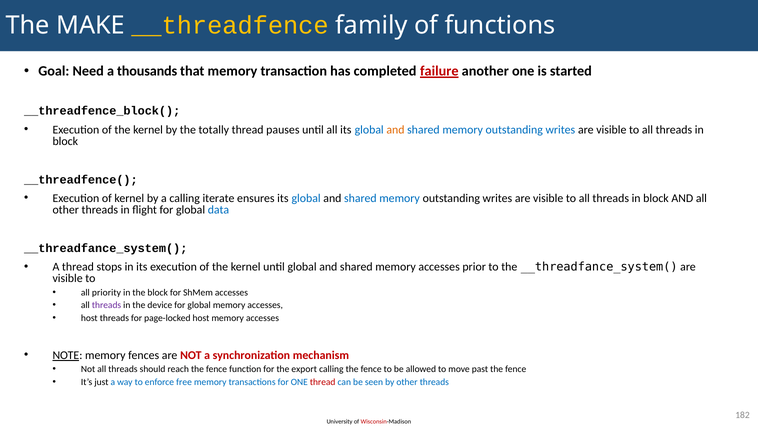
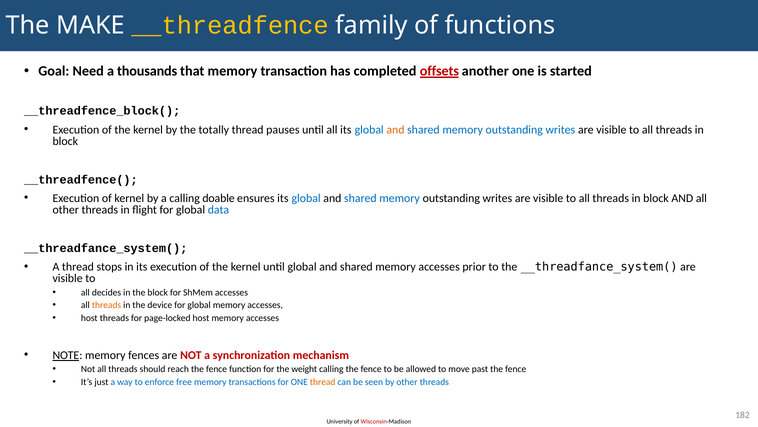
failure: failure -> offsets
iterate: iterate -> doable
priority: priority -> decides
threads at (107, 305) colour: purple -> orange
export: export -> weight
thread at (323, 382) colour: red -> orange
